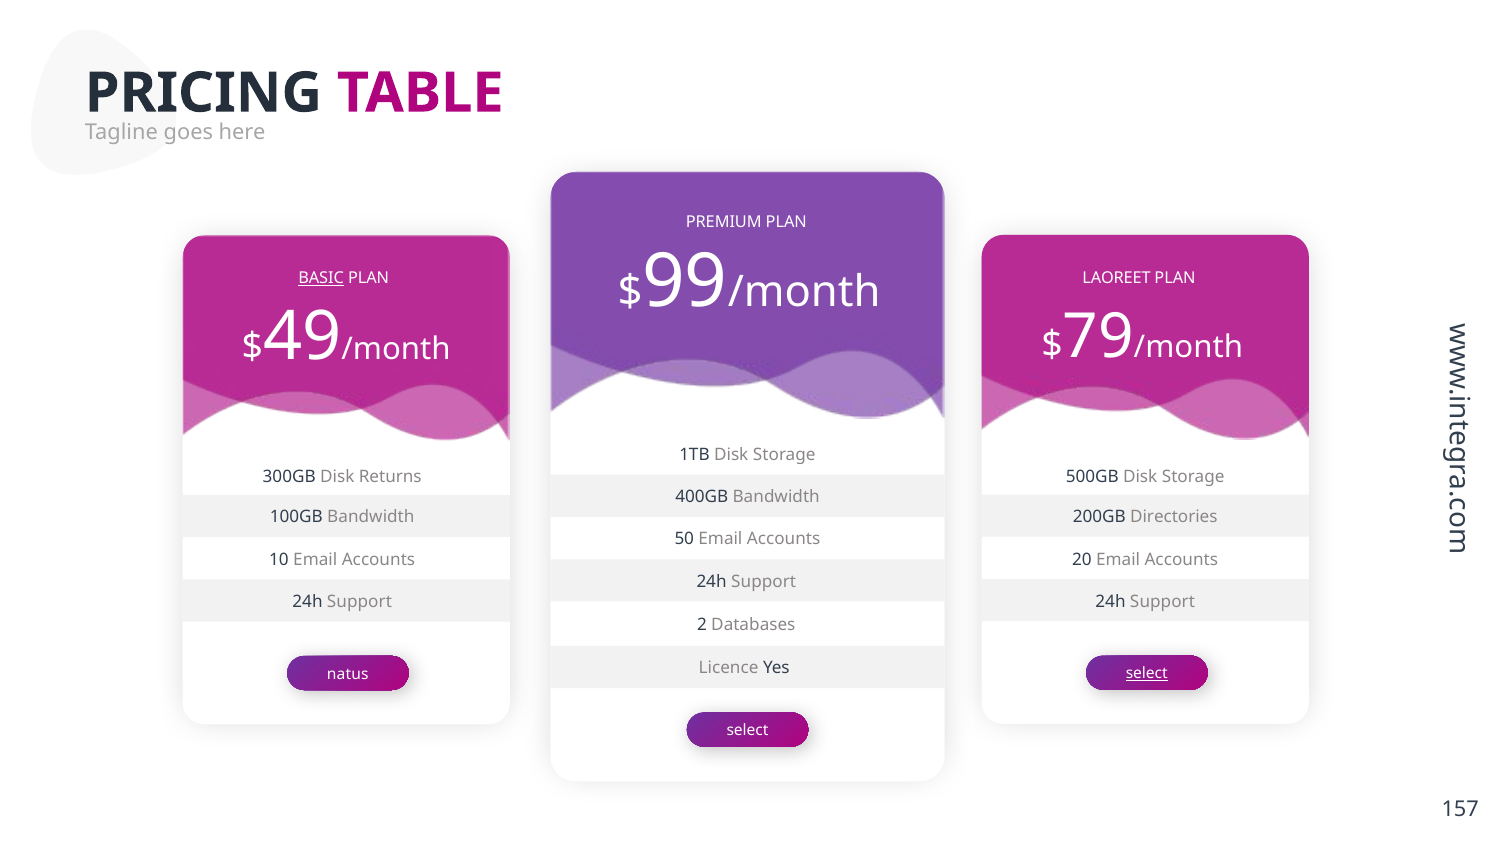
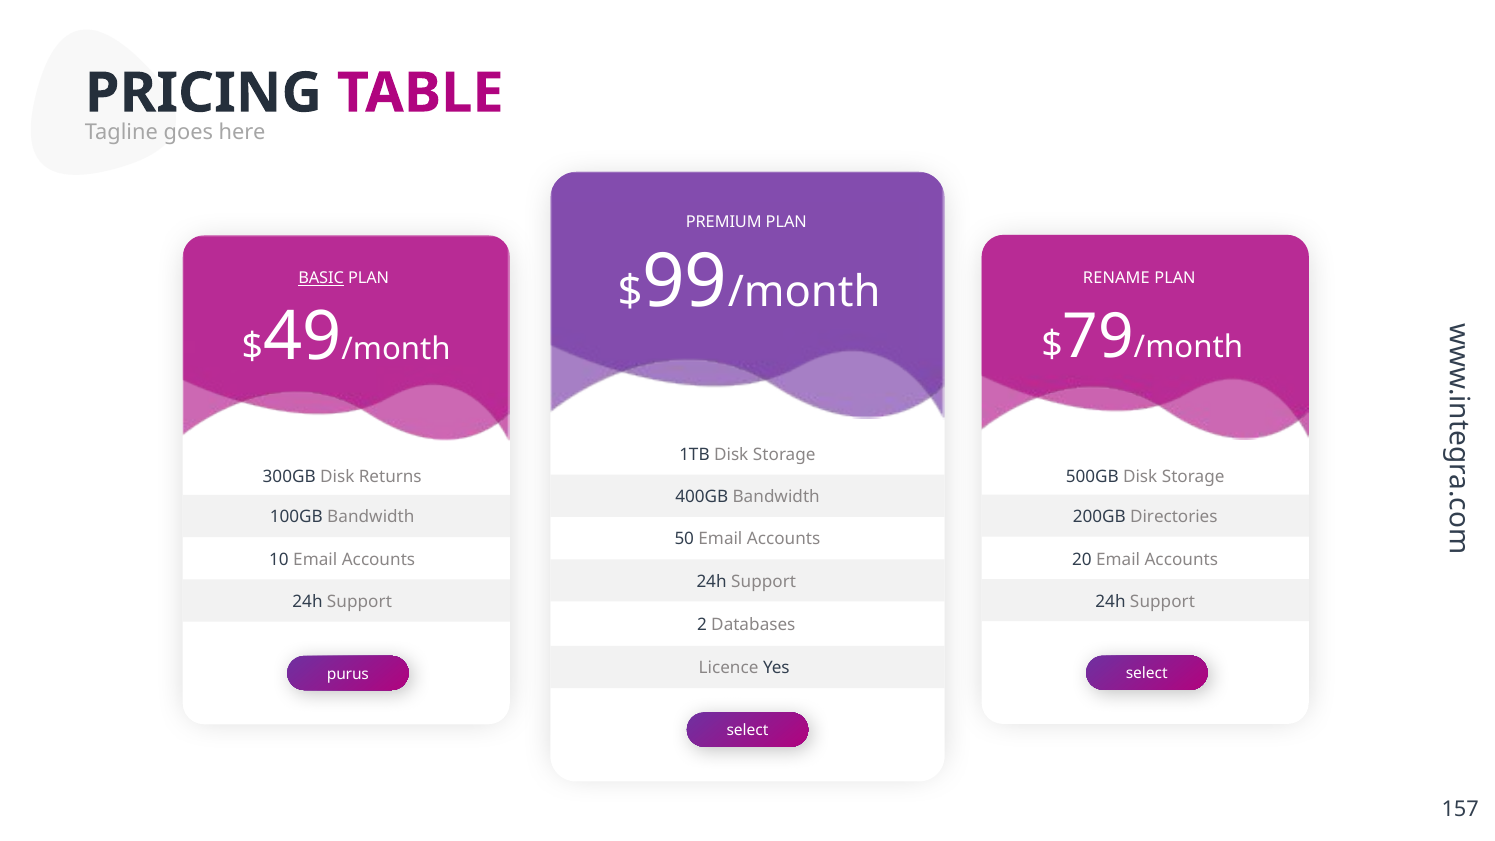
LAOREET: LAOREET -> RENAME
select at (1147, 674) underline: present -> none
natus: natus -> purus
